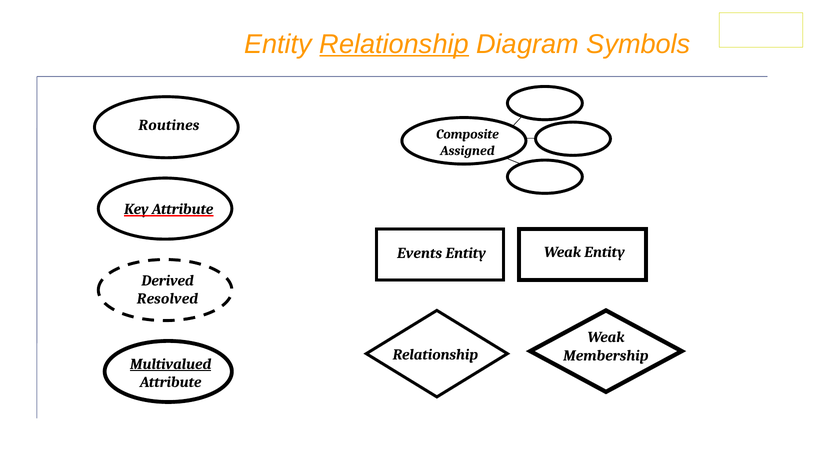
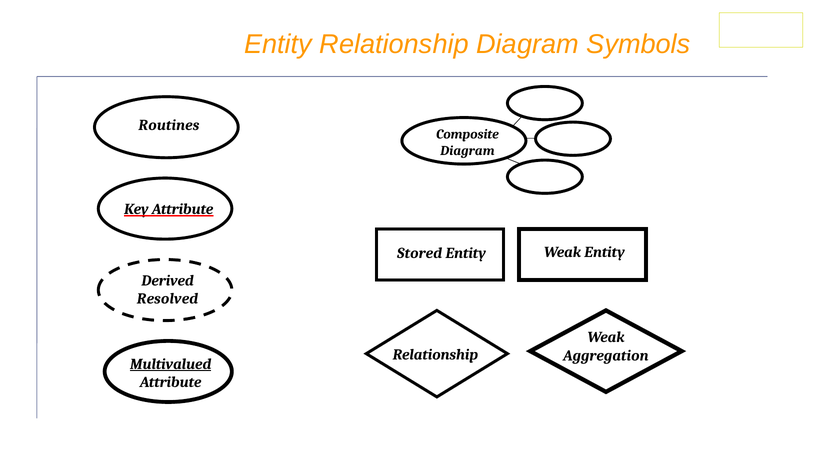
Relationship at (394, 44) underline: present -> none
Assigned at (467, 151): Assigned -> Diagram
Events: Events -> Stored
Membership: Membership -> Aggregation
